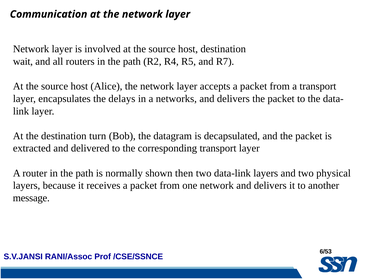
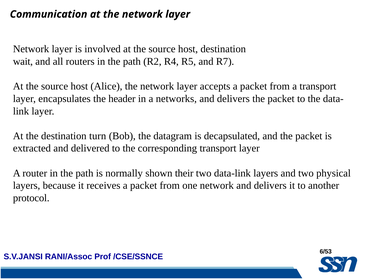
delays: delays -> header
then: then -> their
message: message -> protocol
